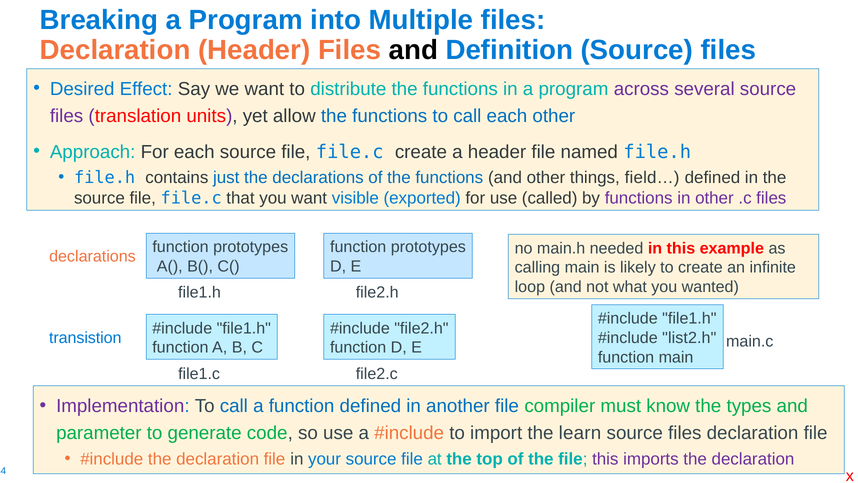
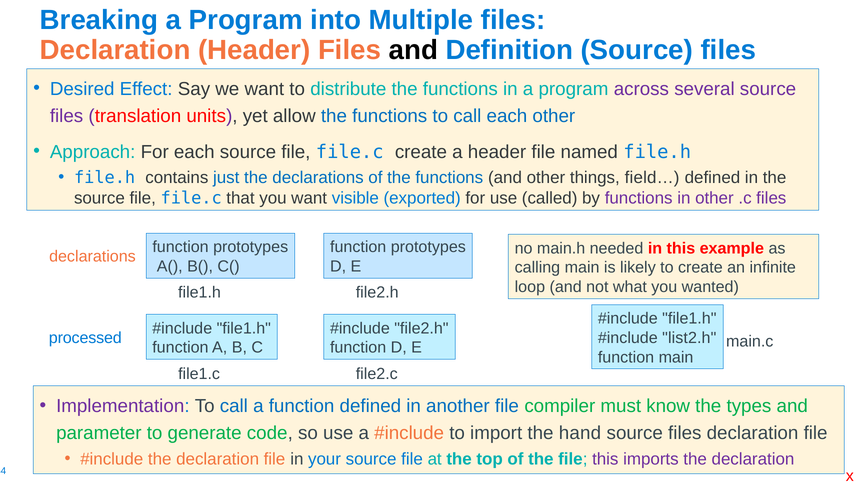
transistion: transistion -> processed
learn: learn -> hand
